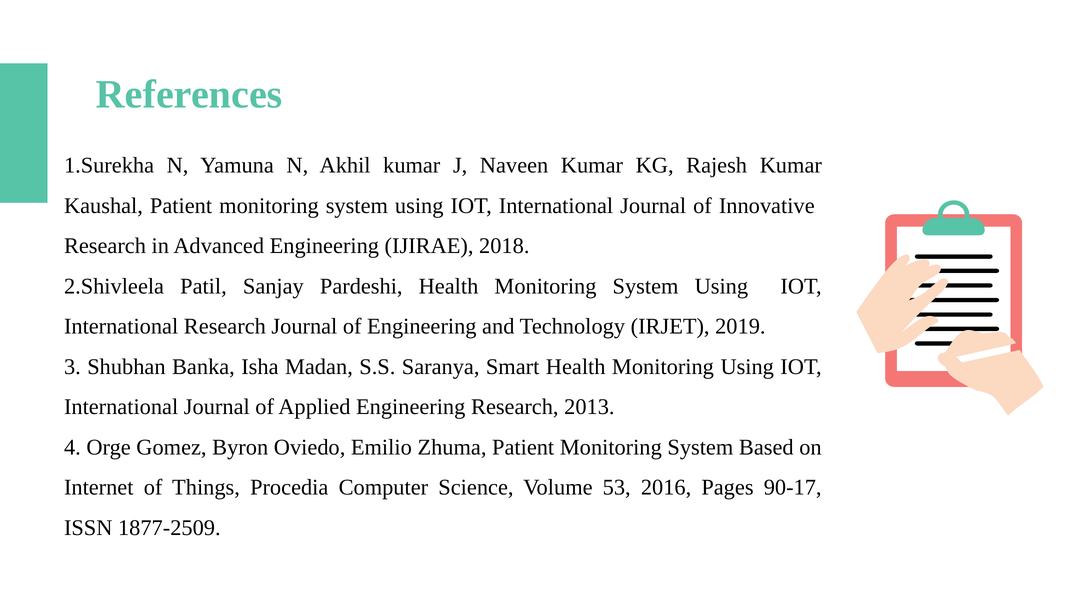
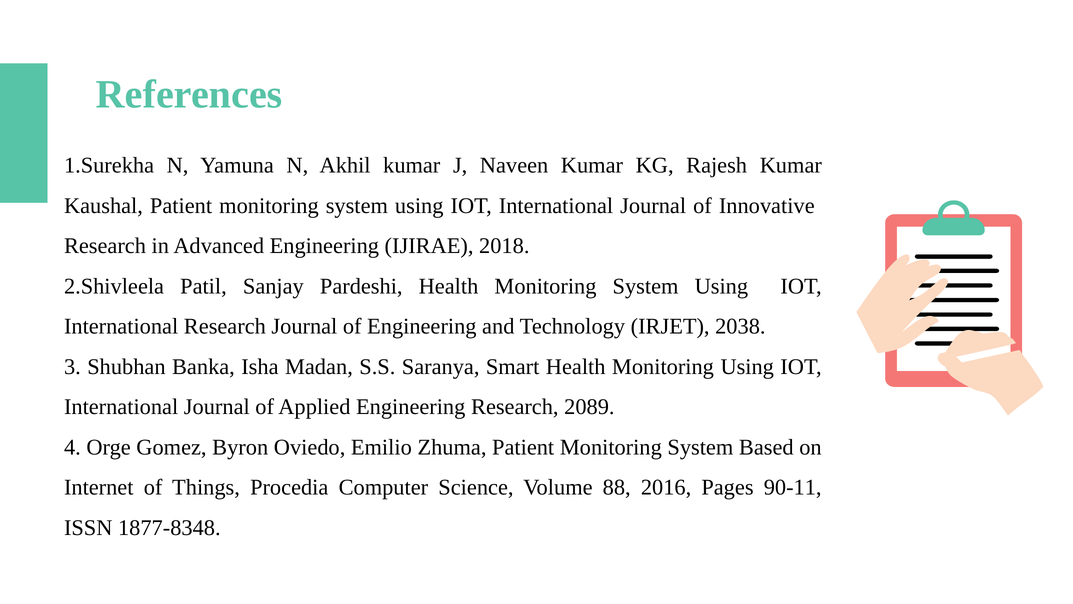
2019: 2019 -> 2038
2013: 2013 -> 2089
53: 53 -> 88
90-17: 90-17 -> 90-11
1877-2509: 1877-2509 -> 1877-8348
